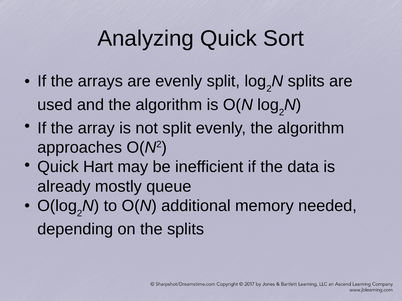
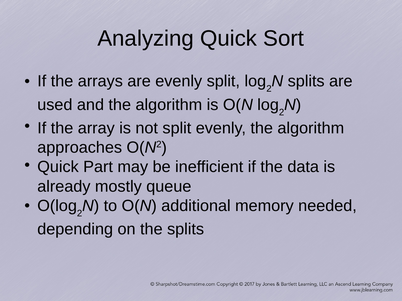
Hart: Hart -> Part
